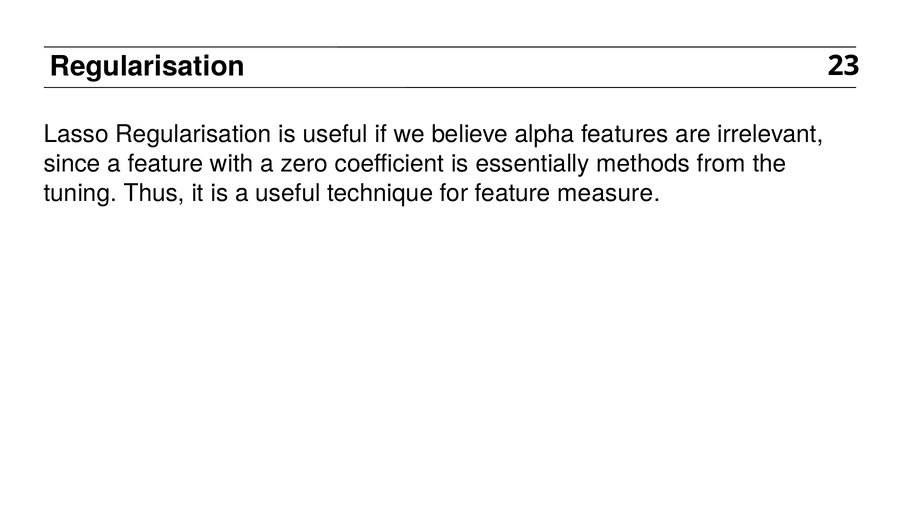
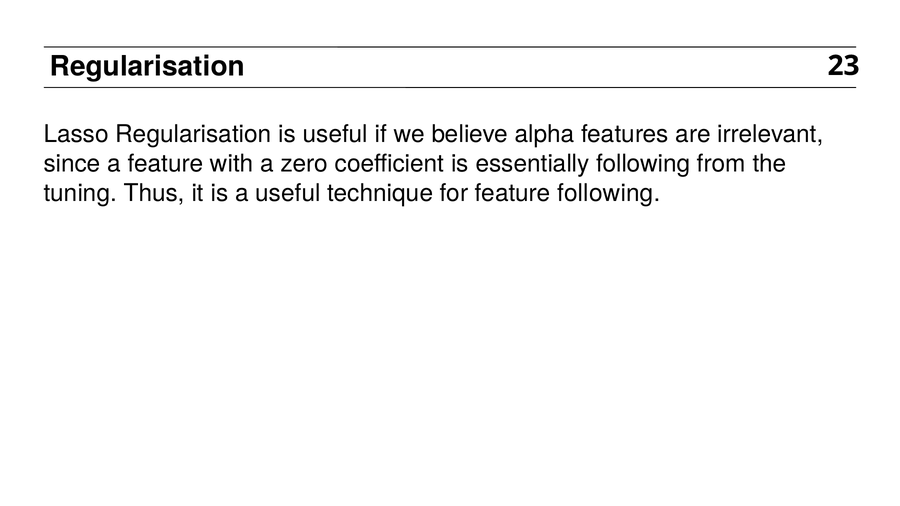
essentially methods: methods -> following
feature measure: measure -> following
